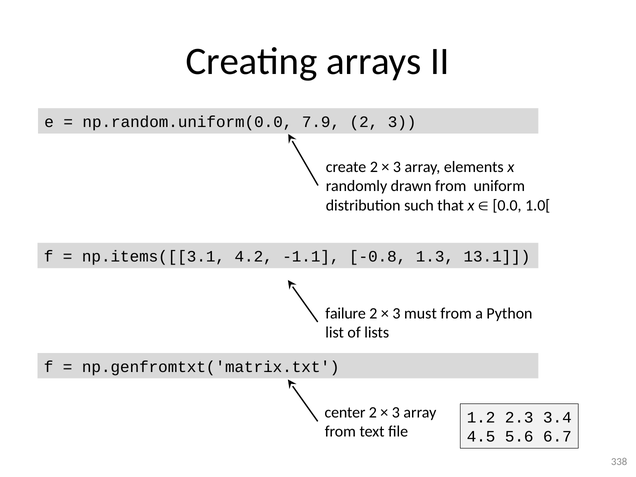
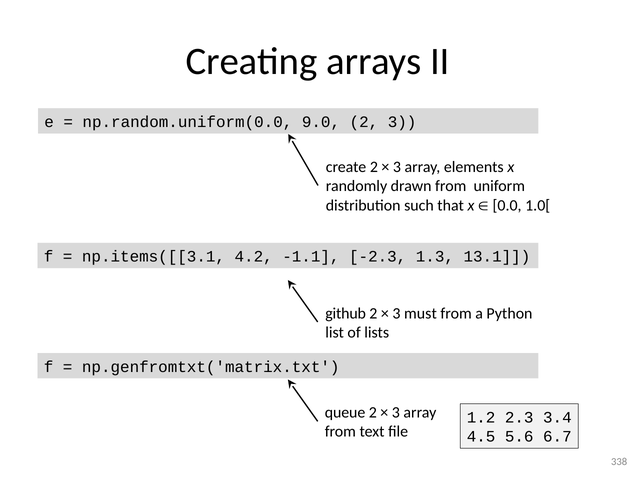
7.9: 7.9 -> 9.0
-0.8: -0.8 -> -2.3
failure: failure -> github
center: center -> queue
